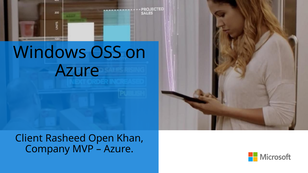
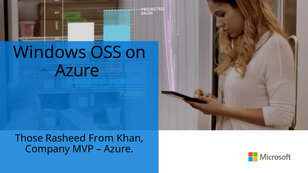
Client: Client -> Those
Open: Open -> From
